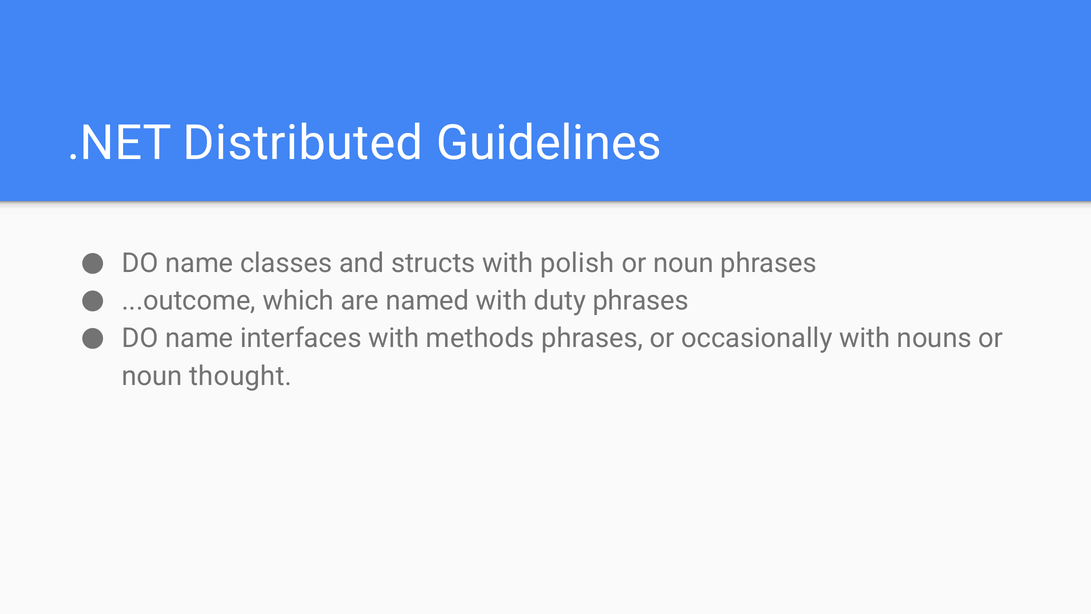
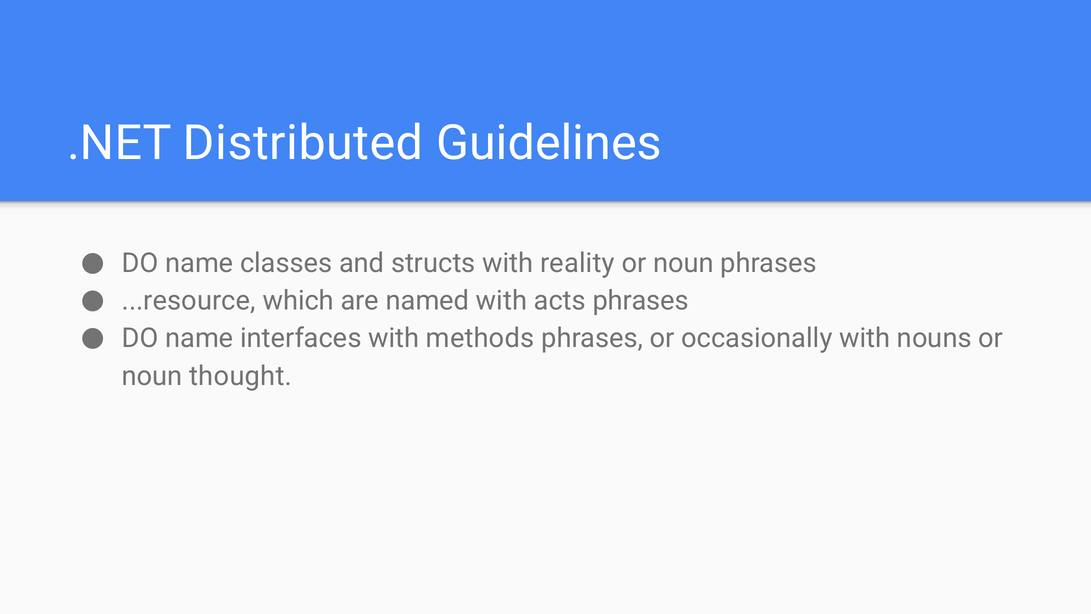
polish: polish -> reality
...outcome: ...outcome -> ...resource
duty: duty -> acts
